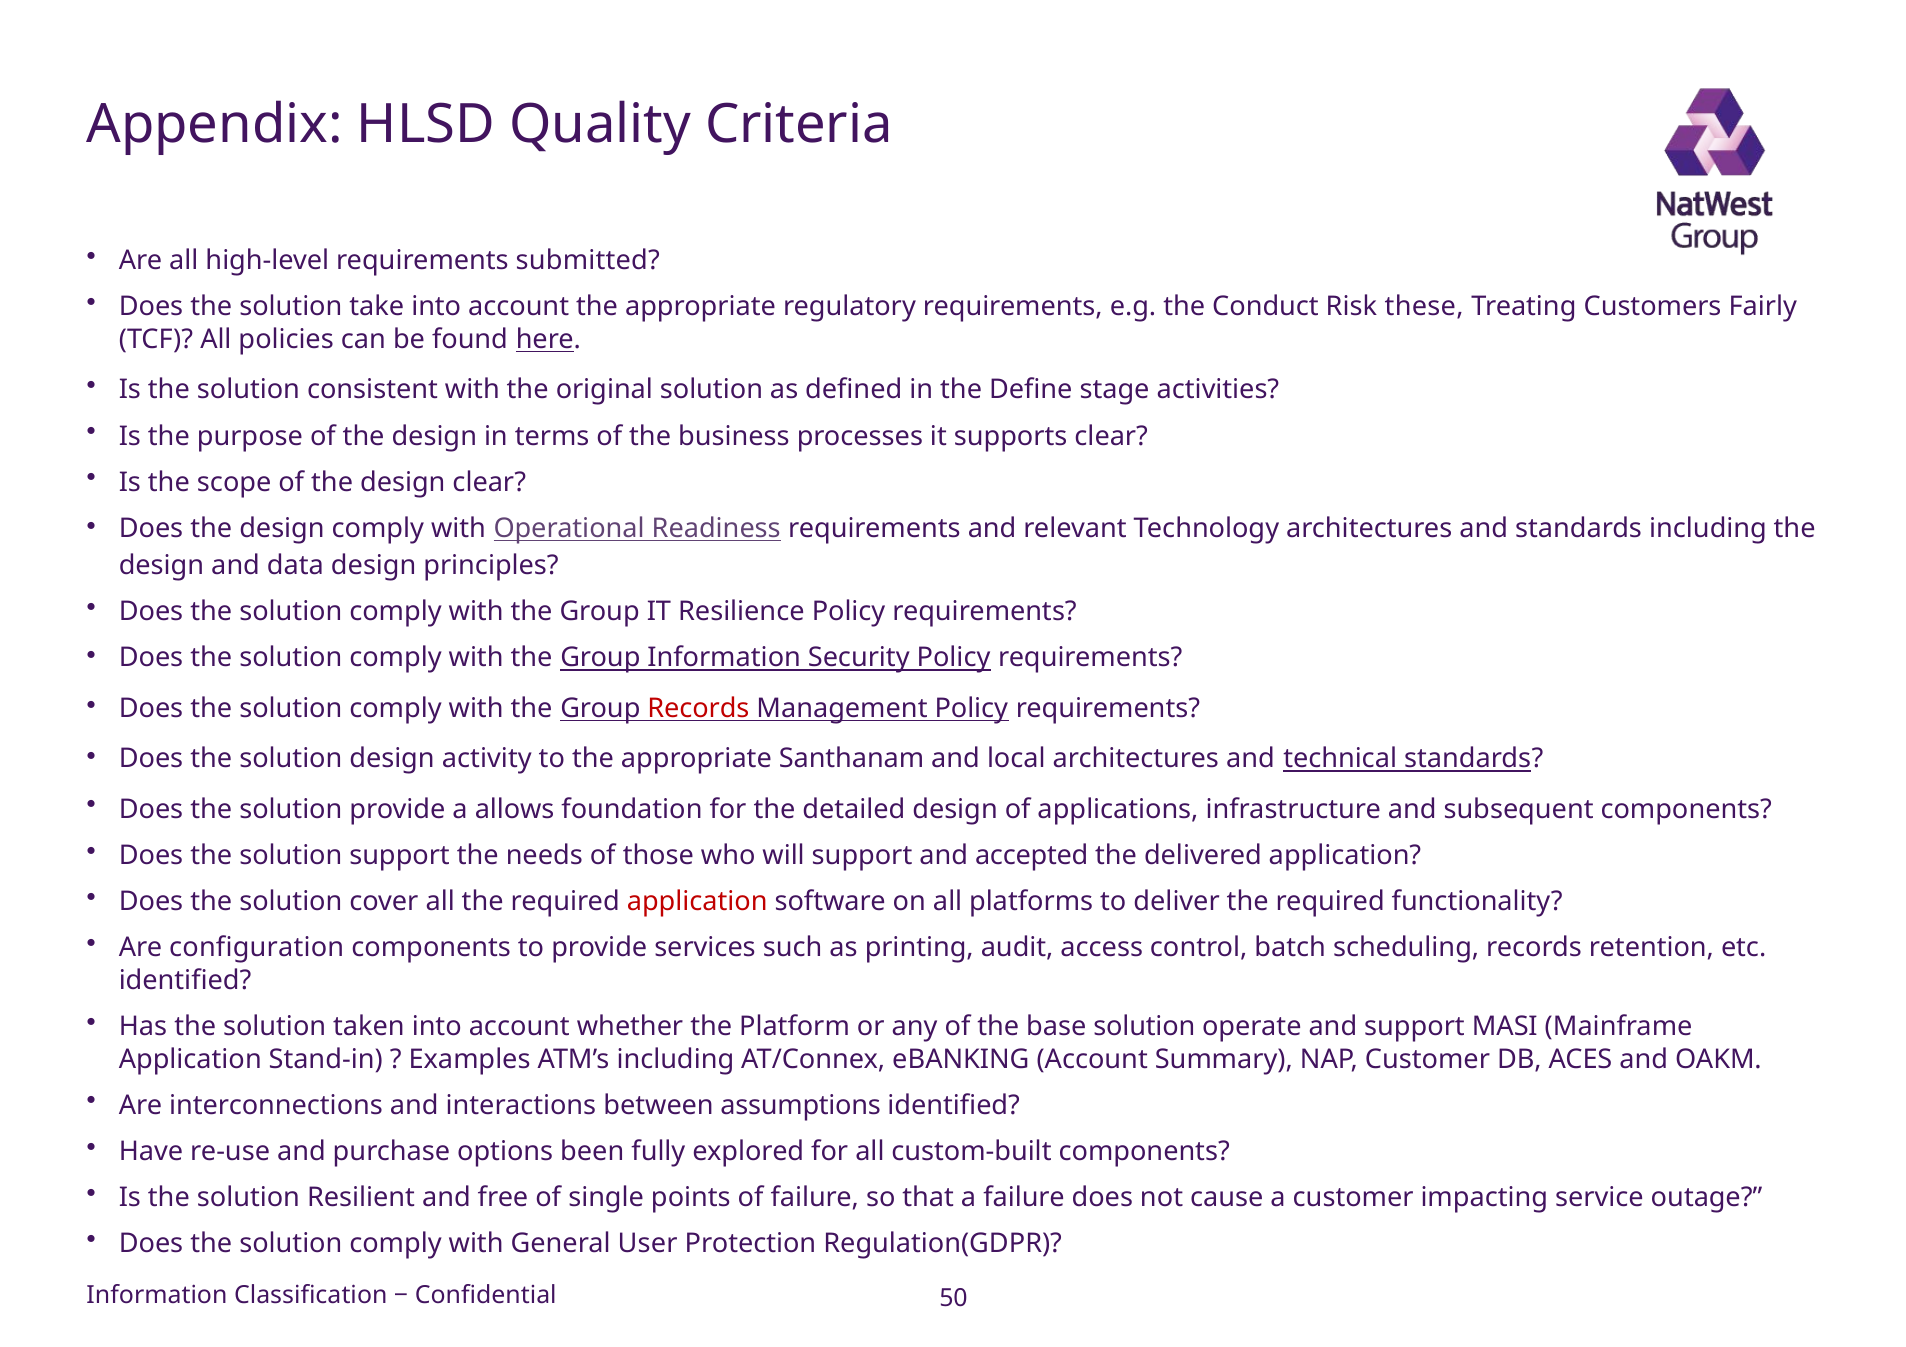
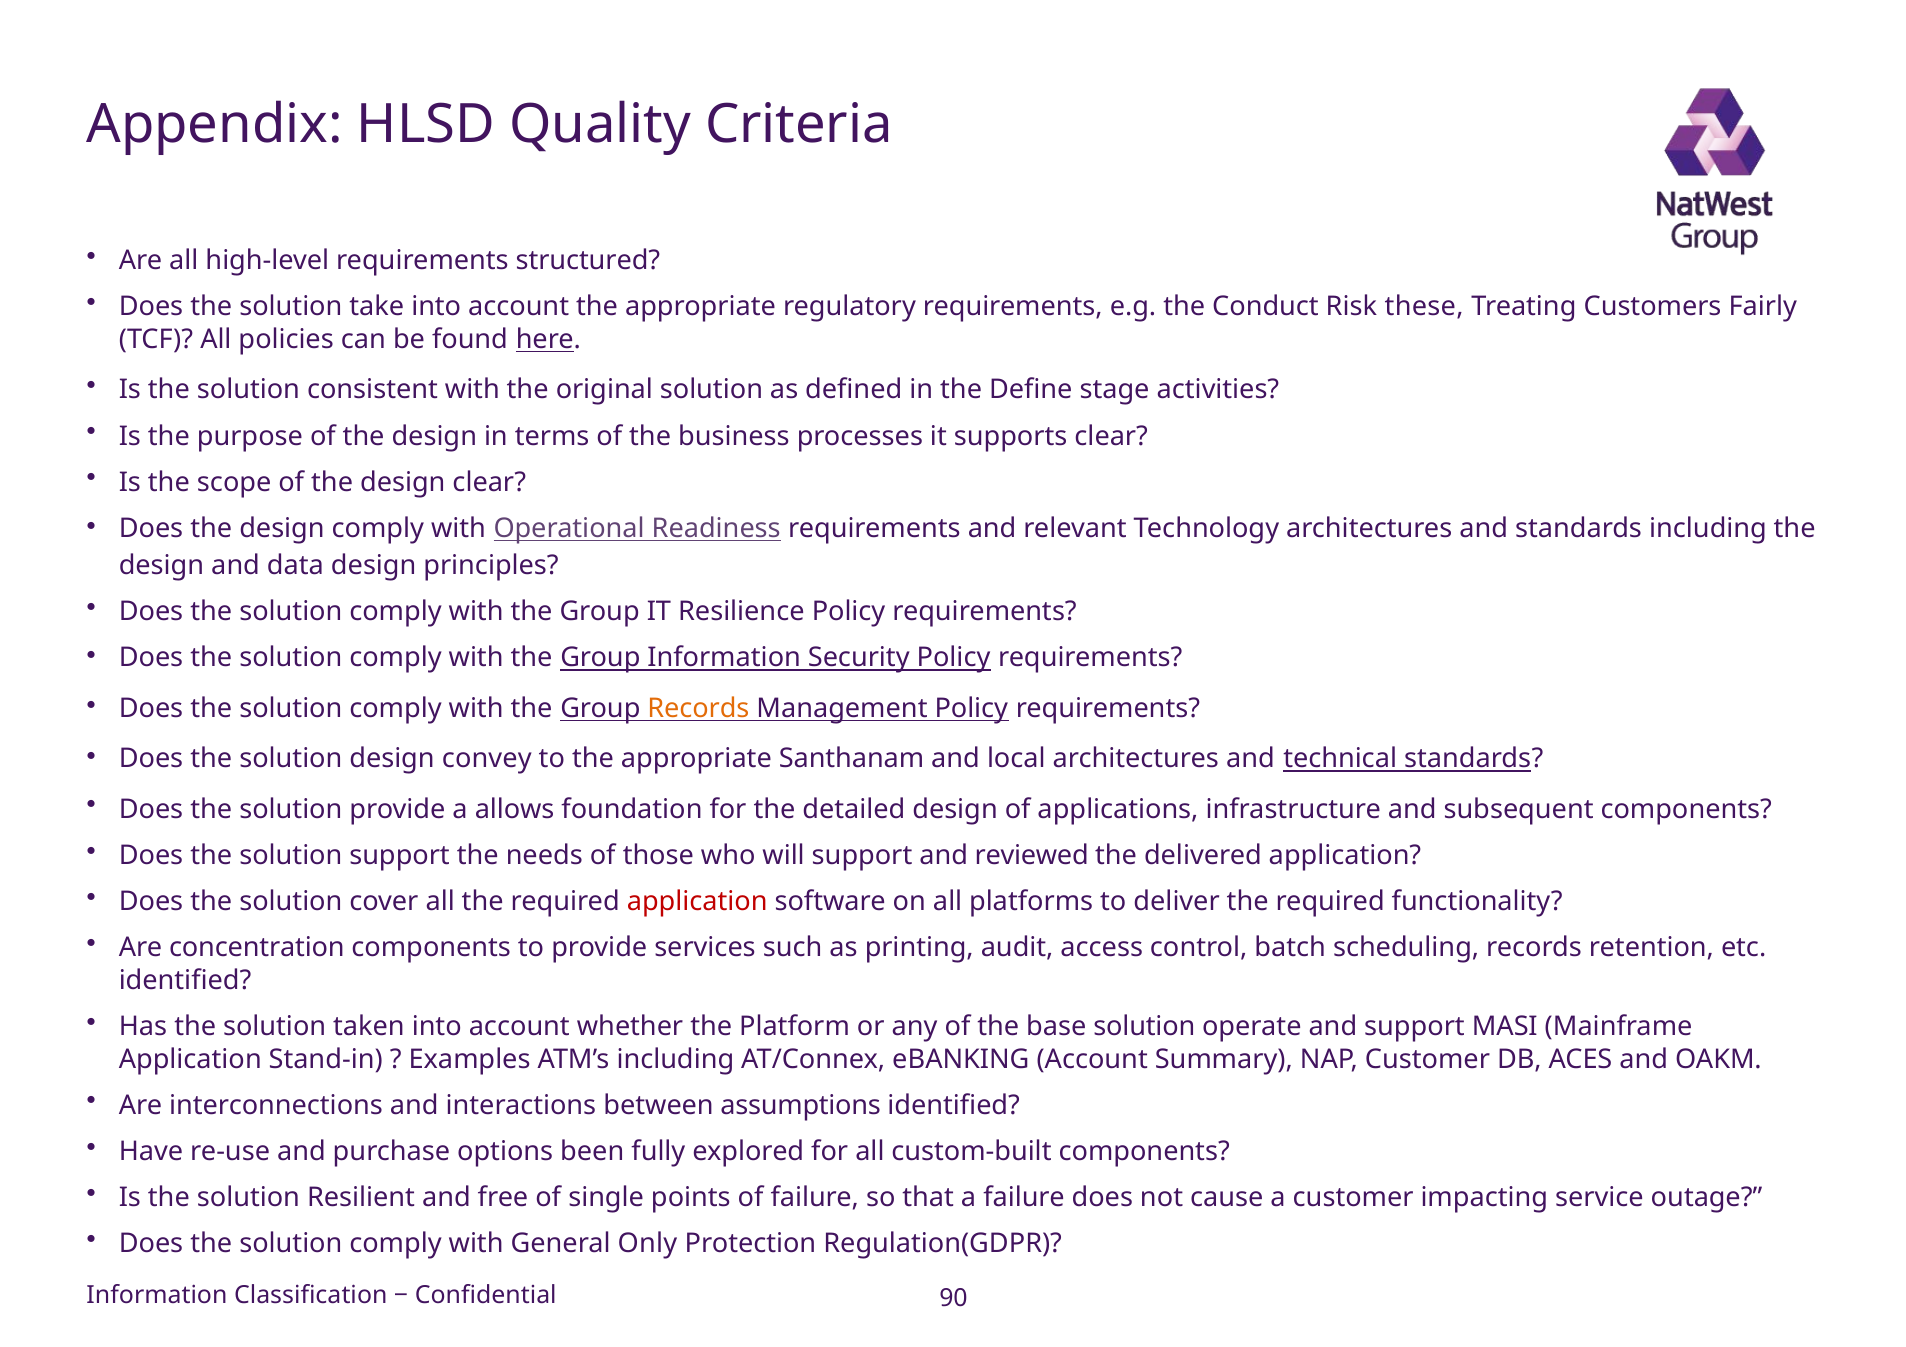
submitted: submitted -> structured
Records at (698, 709) colour: red -> orange
activity: activity -> convey
accepted: accepted -> reviewed
configuration: configuration -> concentration
User: User -> Only
50: 50 -> 90
